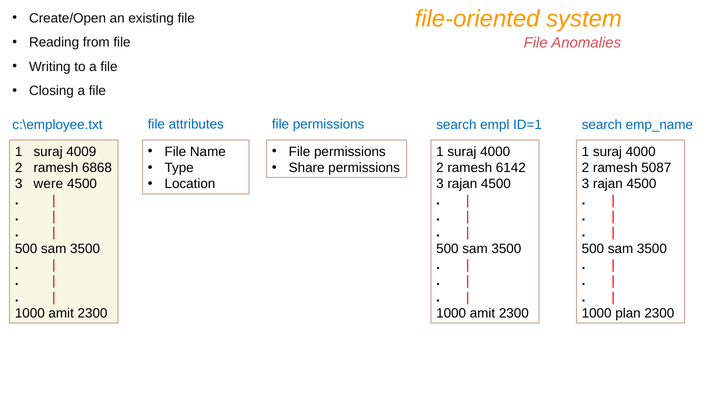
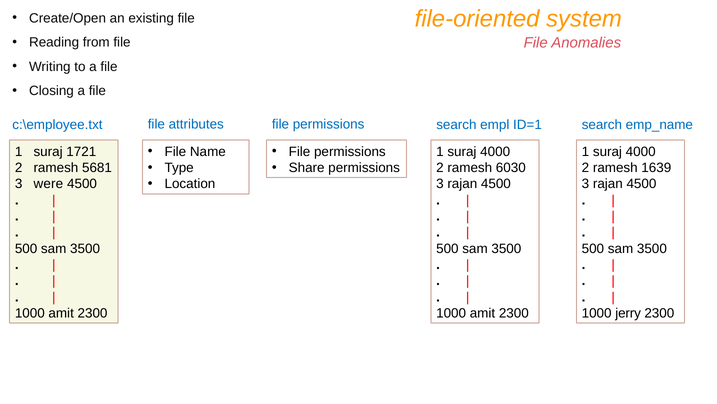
4009: 4009 -> 1721
6868: 6868 -> 5681
6142: 6142 -> 6030
5087: 5087 -> 1639
plan: plan -> jerry
